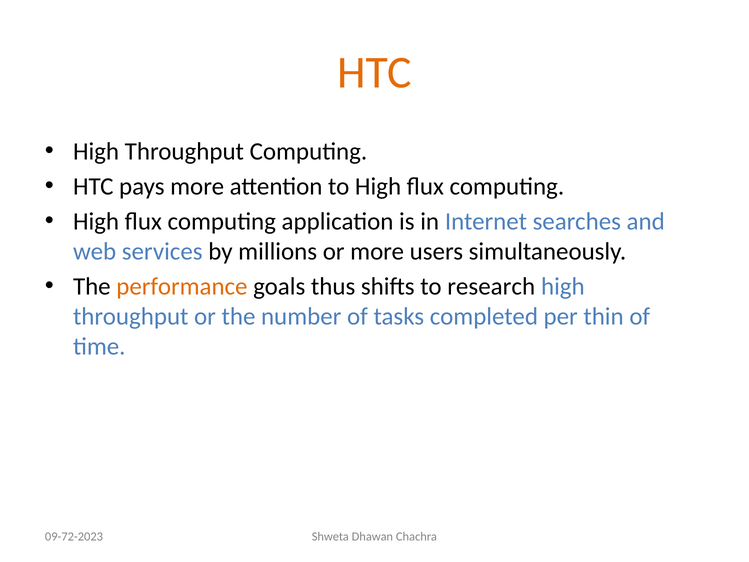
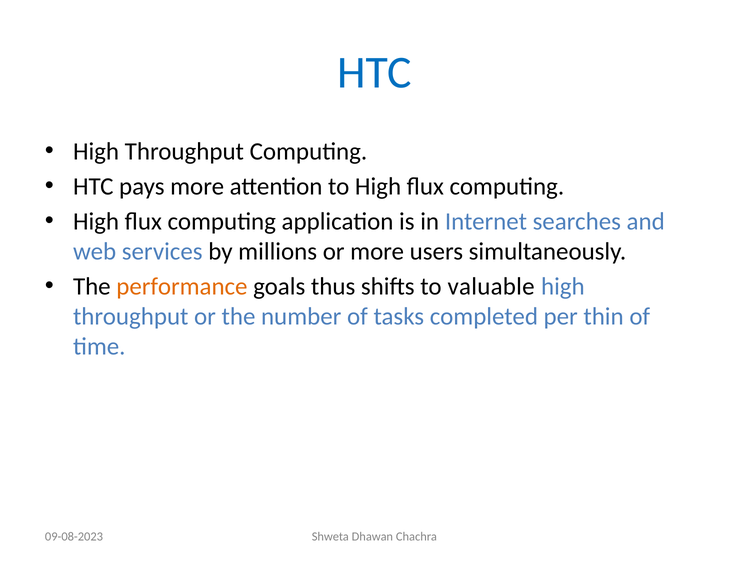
HTC at (375, 73) colour: orange -> blue
research: research -> valuable
09-72-2023: 09-72-2023 -> 09-08-2023
